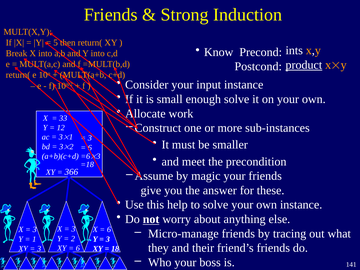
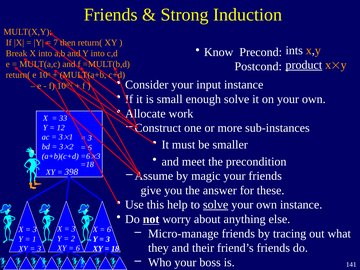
5: 5 -> 7
366: 366 -> 398
solve at (216, 205) underline: none -> present
